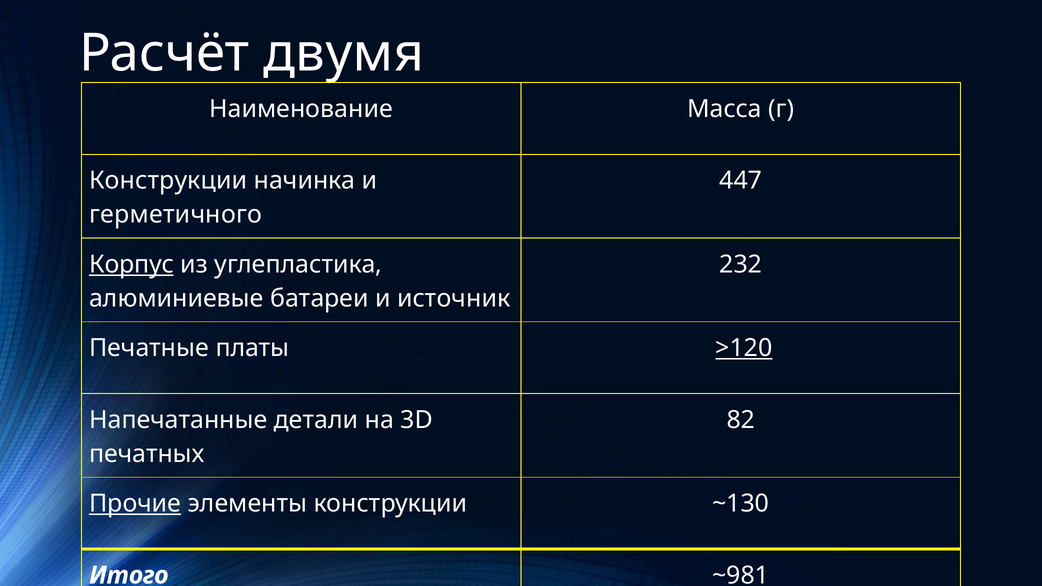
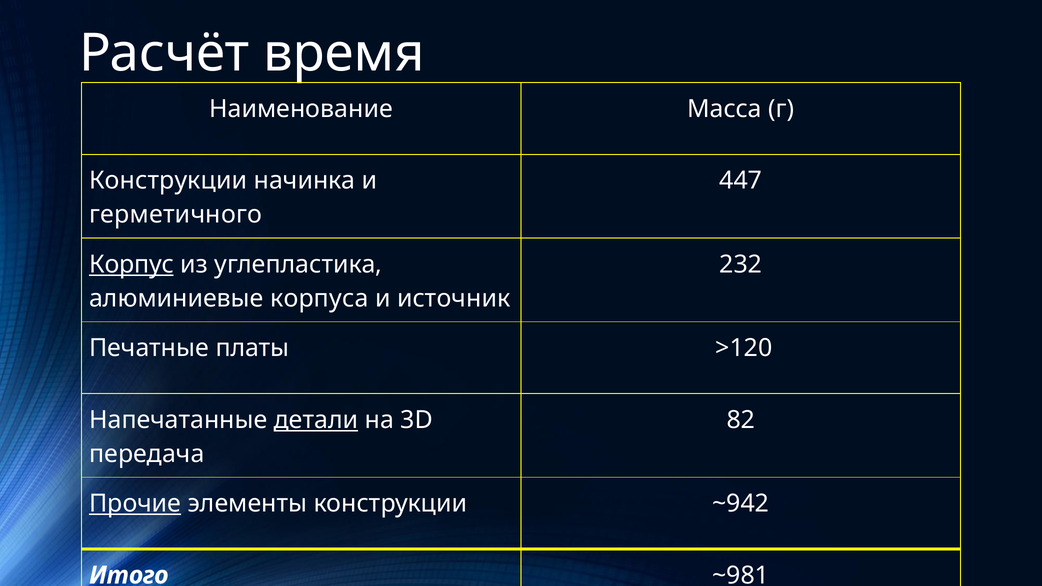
двумя: двумя -> время
батареи: батареи -> корпуса
>120 underline: present -> none
детали underline: none -> present
печатных: печатных -> передача
~130: ~130 -> ~942
